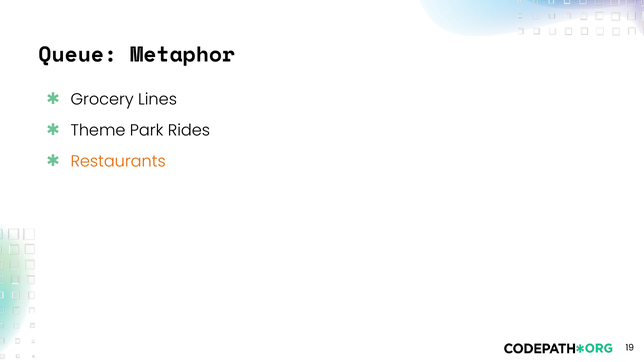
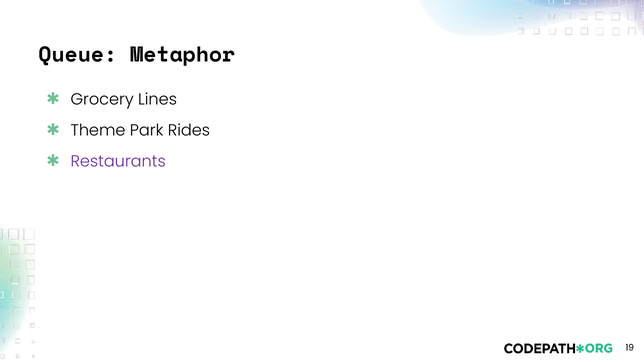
Restaurants colour: orange -> purple
